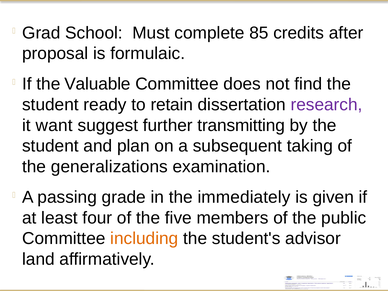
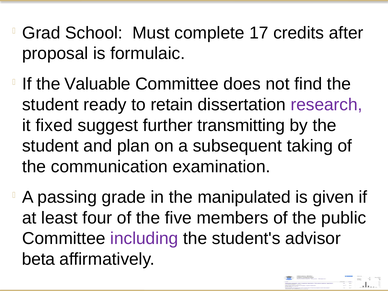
85: 85 -> 17
want: want -> fixed
generalizations: generalizations -> communication
immediately: immediately -> manipulated
including colour: orange -> purple
land: land -> beta
